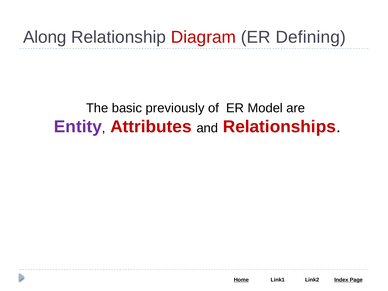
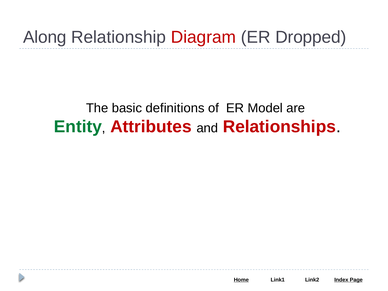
Defining: Defining -> Dropped
previously: previously -> definitions
Entity colour: purple -> green
